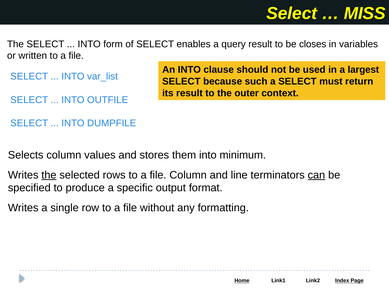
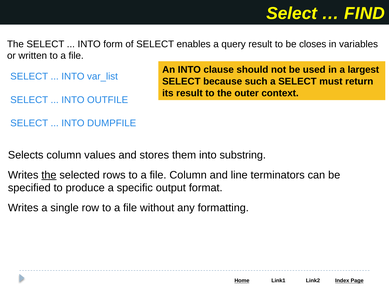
MISS: MISS -> FIND
minimum: minimum -> substring
can underline: present -> none
